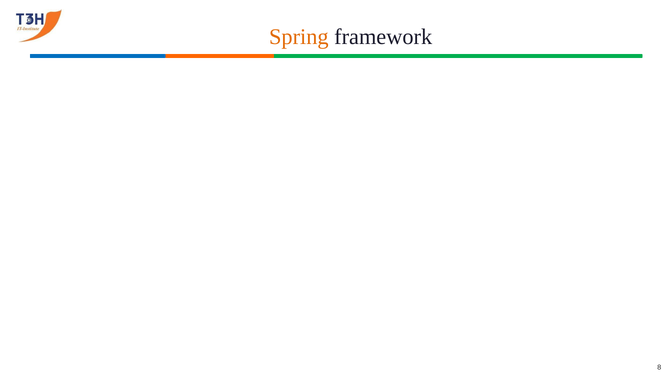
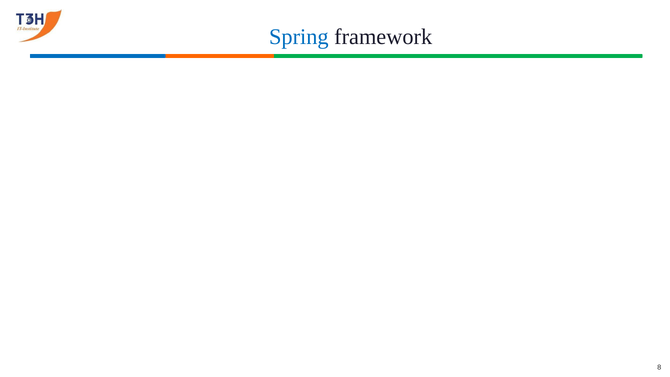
Spring colour: orange -> blue
